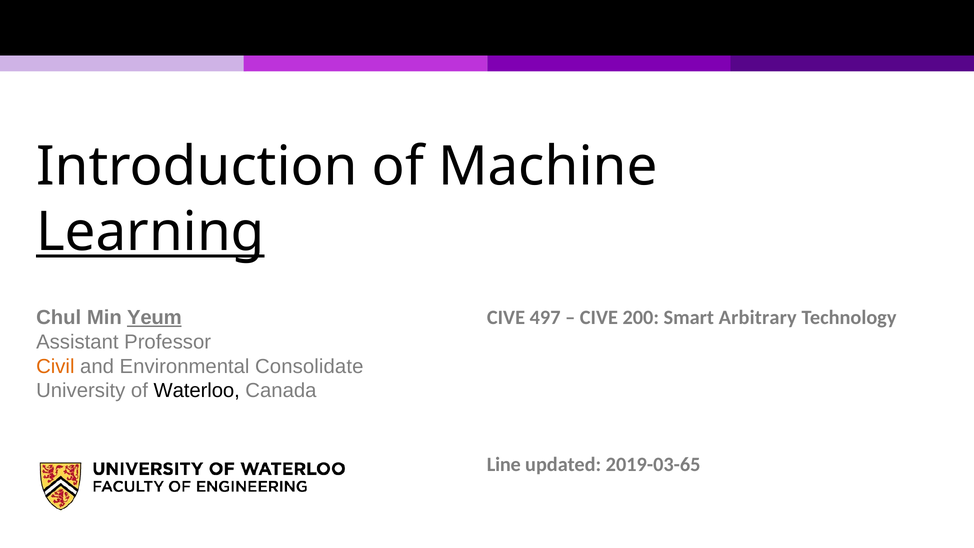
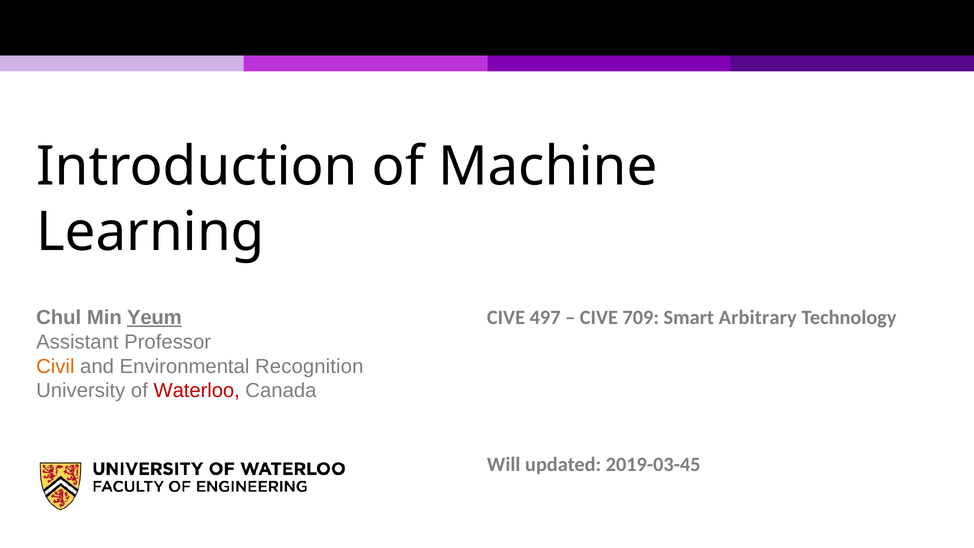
Learning underline: present -> none
200: 200 -> 709
Consolidate: Consolidate -> Recognition
Waterloo colour: black -> red
Line: Line -> Will
2019-03-65: 2019-03-65 -> 2019-03-45
